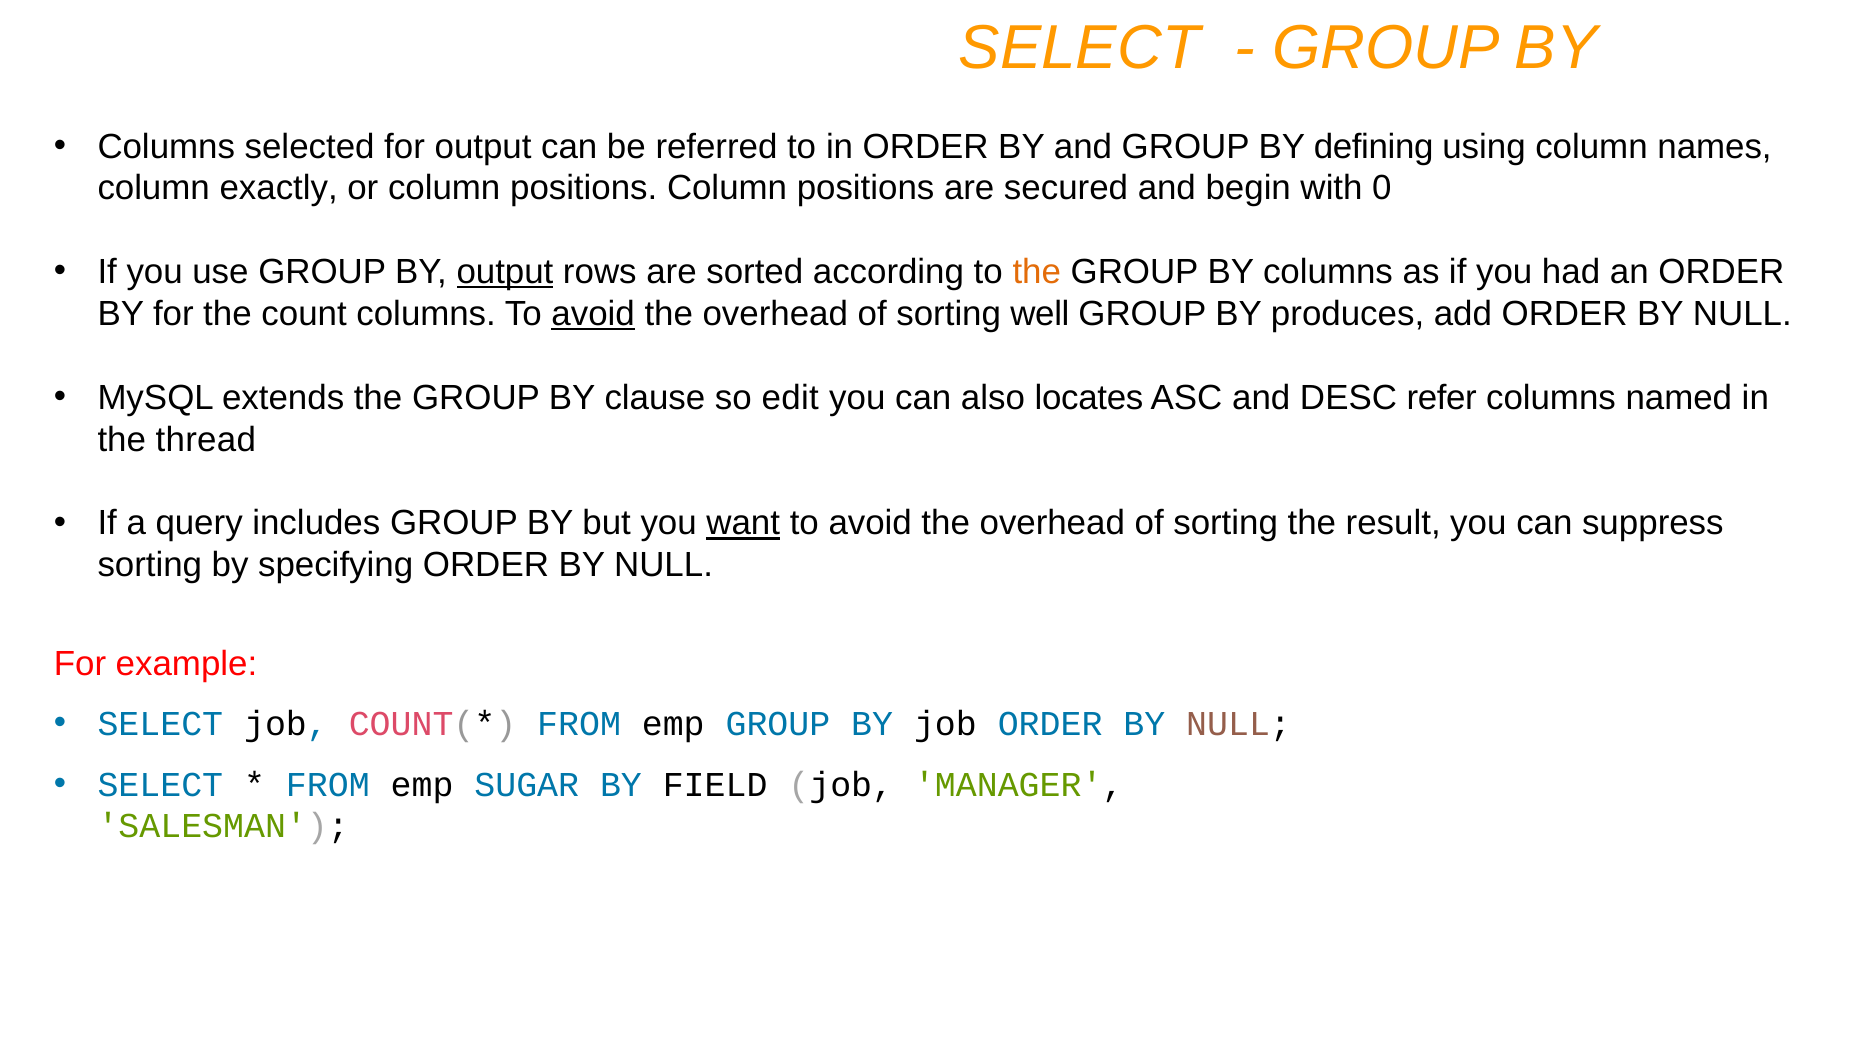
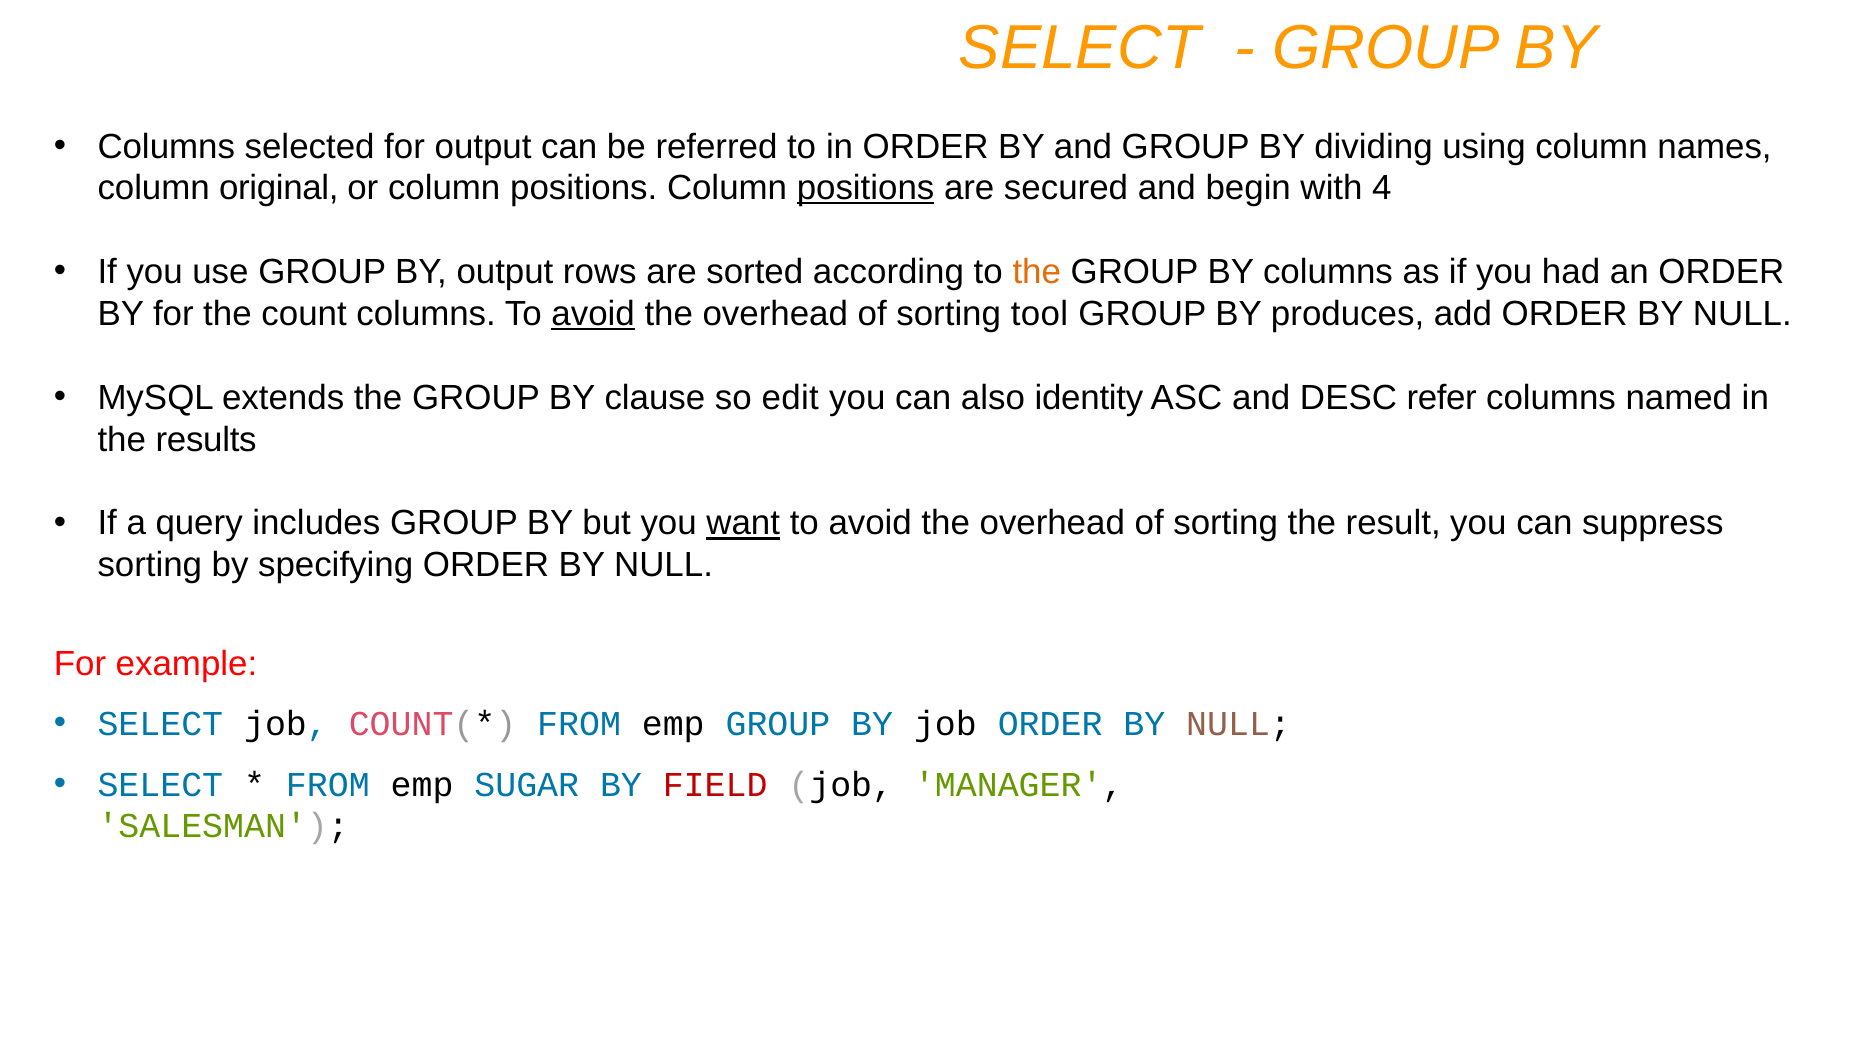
defining: defining -> dividing
exactly: exactly -> original
positions at (866, 188) underline: none -> present
0: 0 -> 4
output at (505, 272) underline: present -> none
well: well -> tool
locates: locates -> identity
thread: thread -> results
FIELD colour: black -> red
